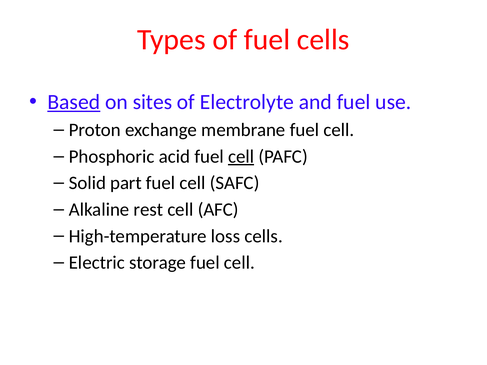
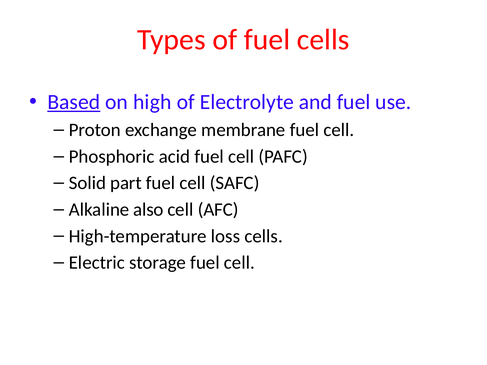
sites: sites -> high
cell at (241, 157) underline: present -> none
rest: rest -> also
